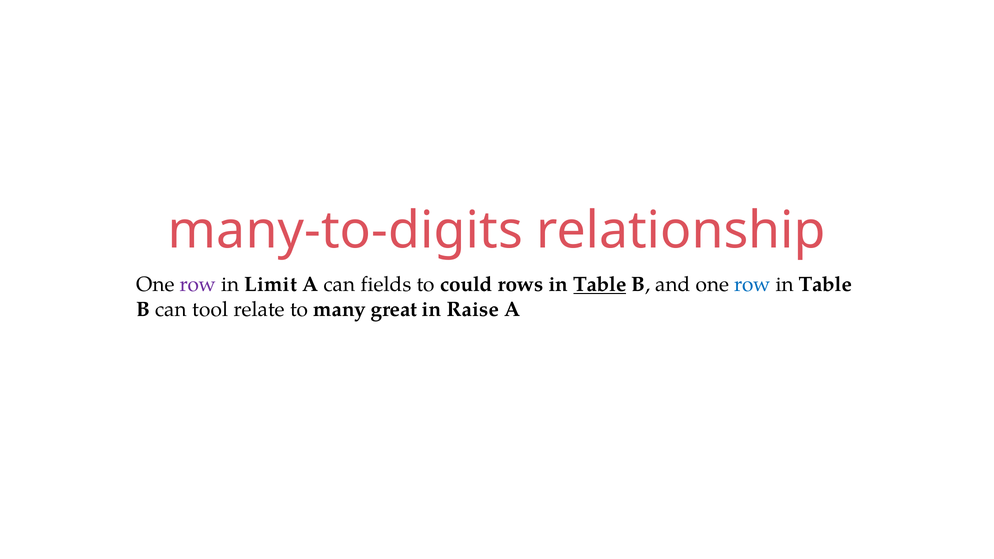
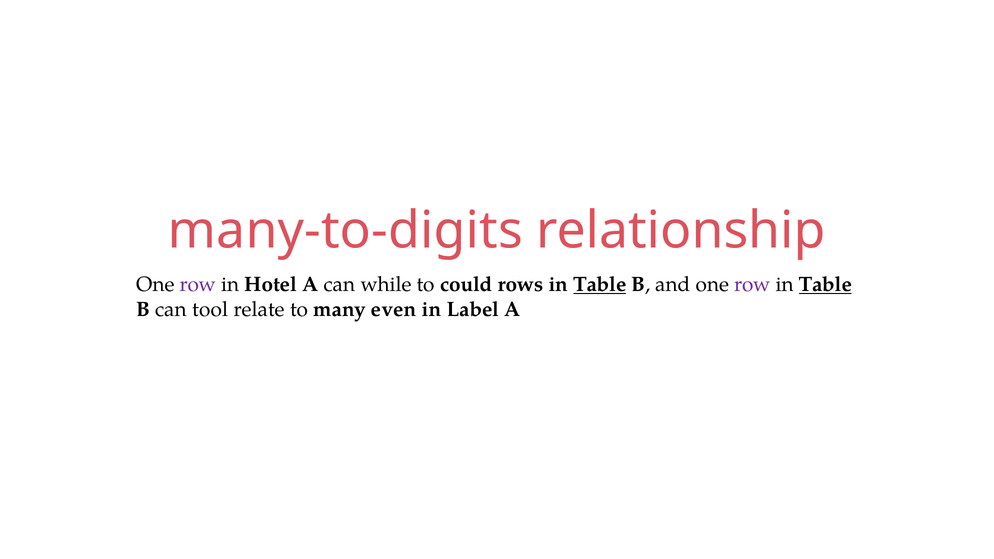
Limit: Limit -> Hotel
fields: fields -> while
row at (752, 285) colour: blue -> purple
Table at (825, 285) underline: none -> present
great: great -> even
Raise: Raise -> Label
